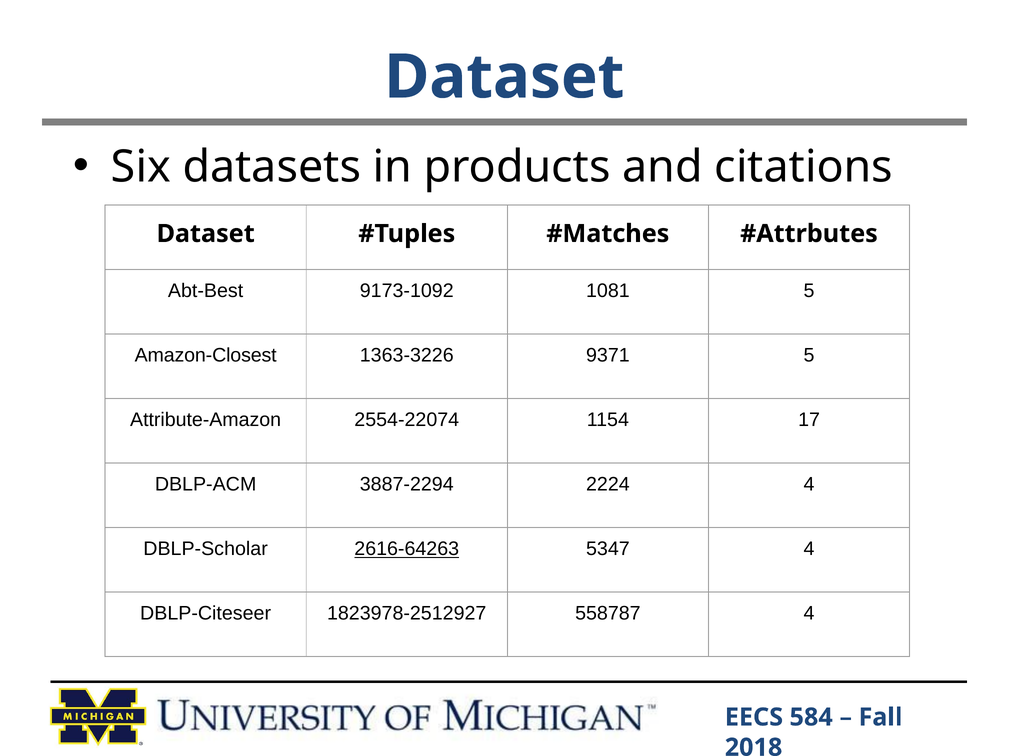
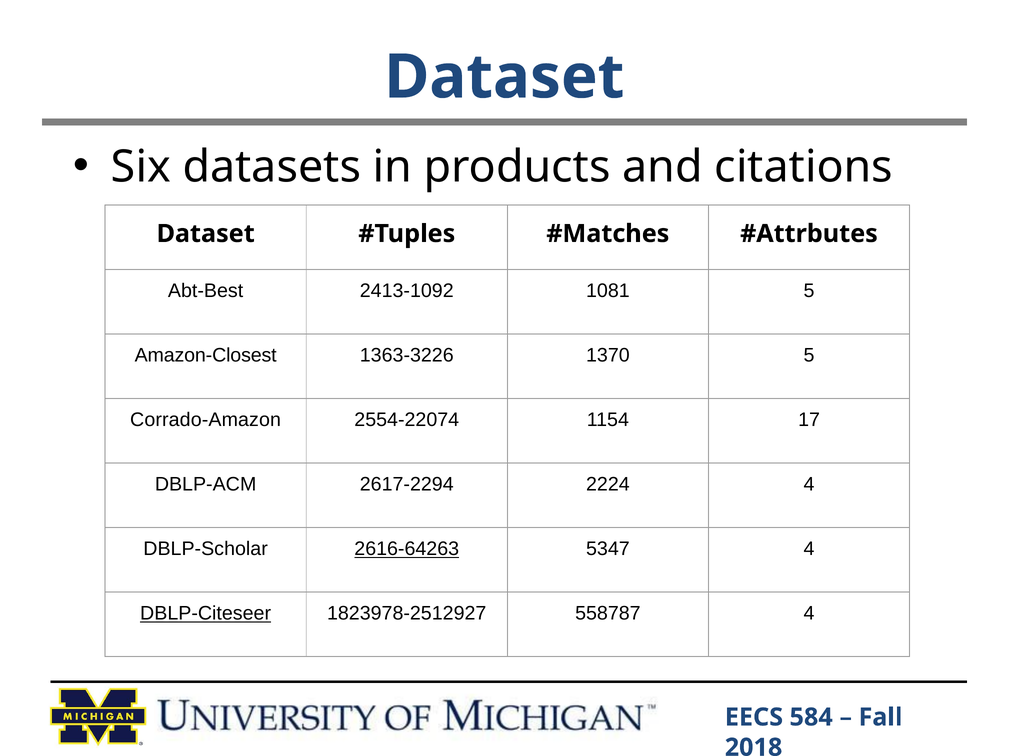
9173-1092: 9173-1092 -> 2413-1092
9371: 9371 -> 1370
Attribute-Amazon: Attribute-Amazon -> Corrado-Amazon
3887-2294: 3887-2294 -> 2617-2294
DBLP-Citeseer underline: none -> present
